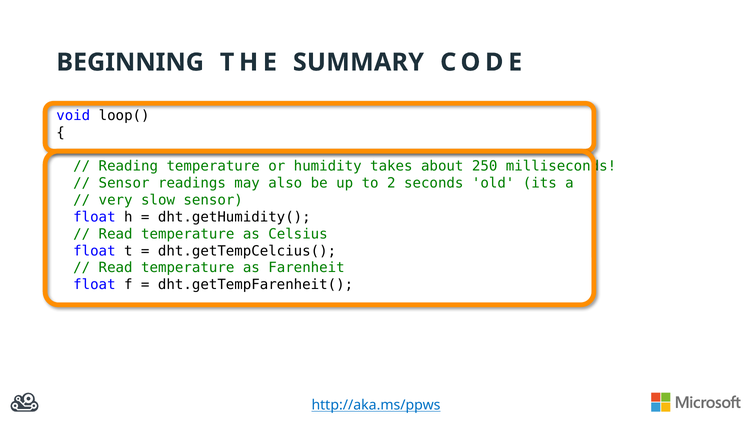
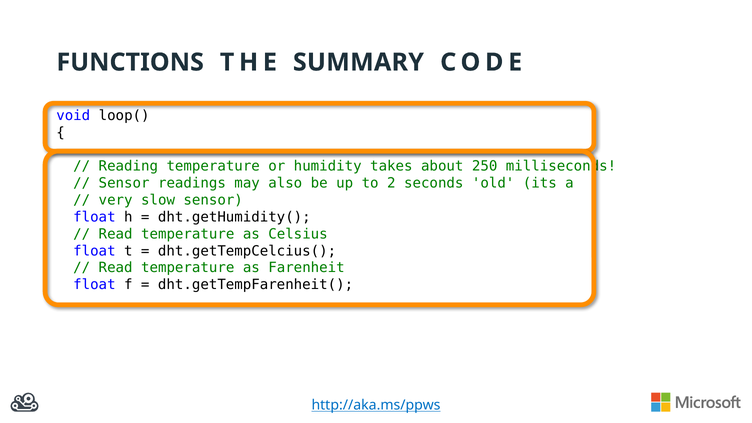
BEGINNING: BEGINNING -> FUNCTIONS
